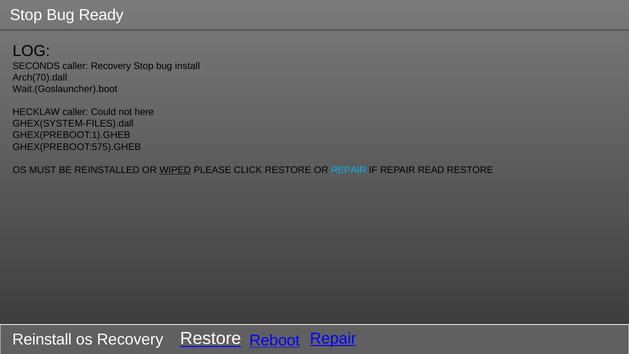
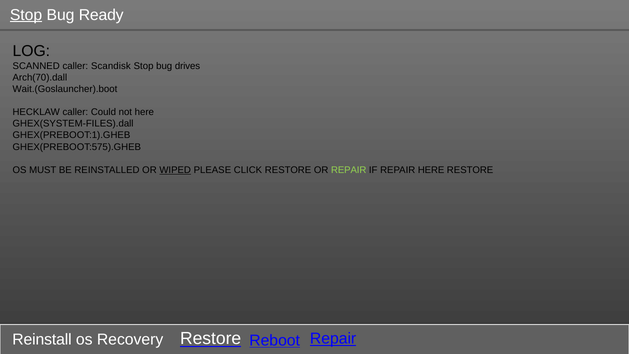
Stop at (26, 15) underline: none -> present
SECONDS: SECONDS -> SCANNED
caller Recovery: Recovery -> Scandisk
install: install -> drives
REPAIR at (349, 170) colour: light blue -> light green
REPAIR READ: READ -> HERE
